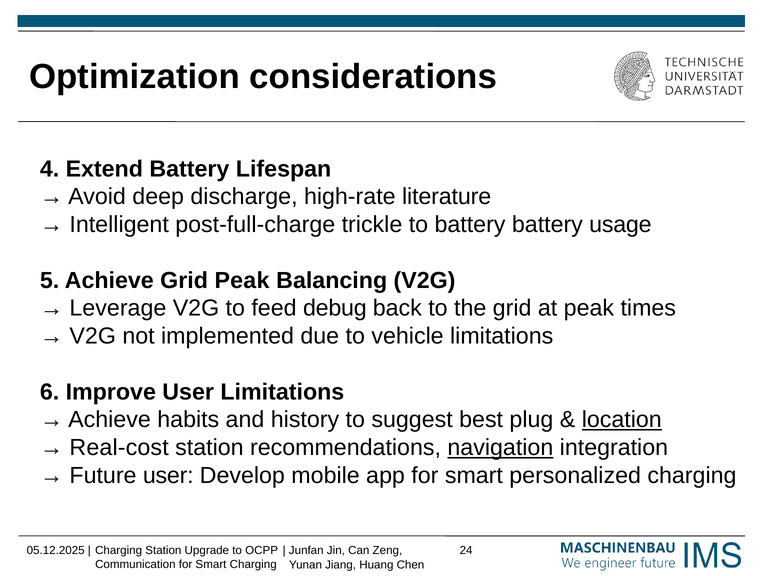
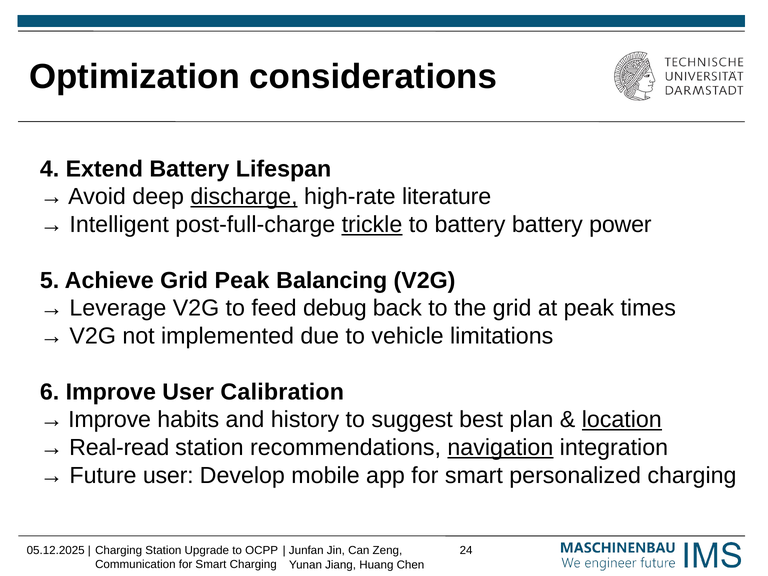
discharge underline: none -> present
trickle underline: none -> present
usage: usage -> power
User Limitations: Limitations -> Calibration
Achieve at (110, 420): Achieve -> Improve
plug: plug -> plan
Real-cost: Real-cost -> Real-read
